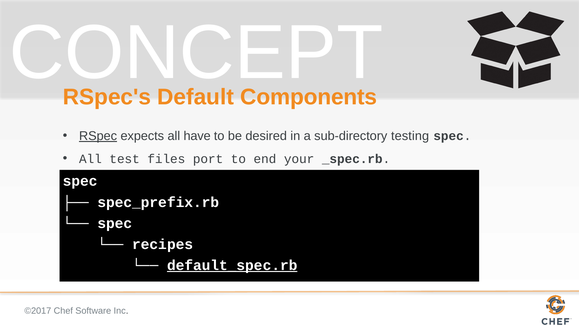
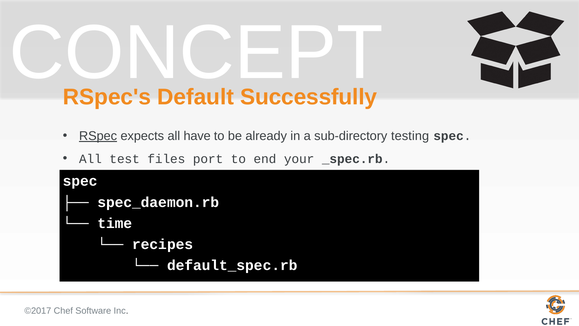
Components: Components -> Successfully
desired: desired -> already
spec_prefix.rb: spec_prefix.rb -> spec_daemon.rb
spec at (115, 223): spec -> time
default_spec.rb underline: present -> none
